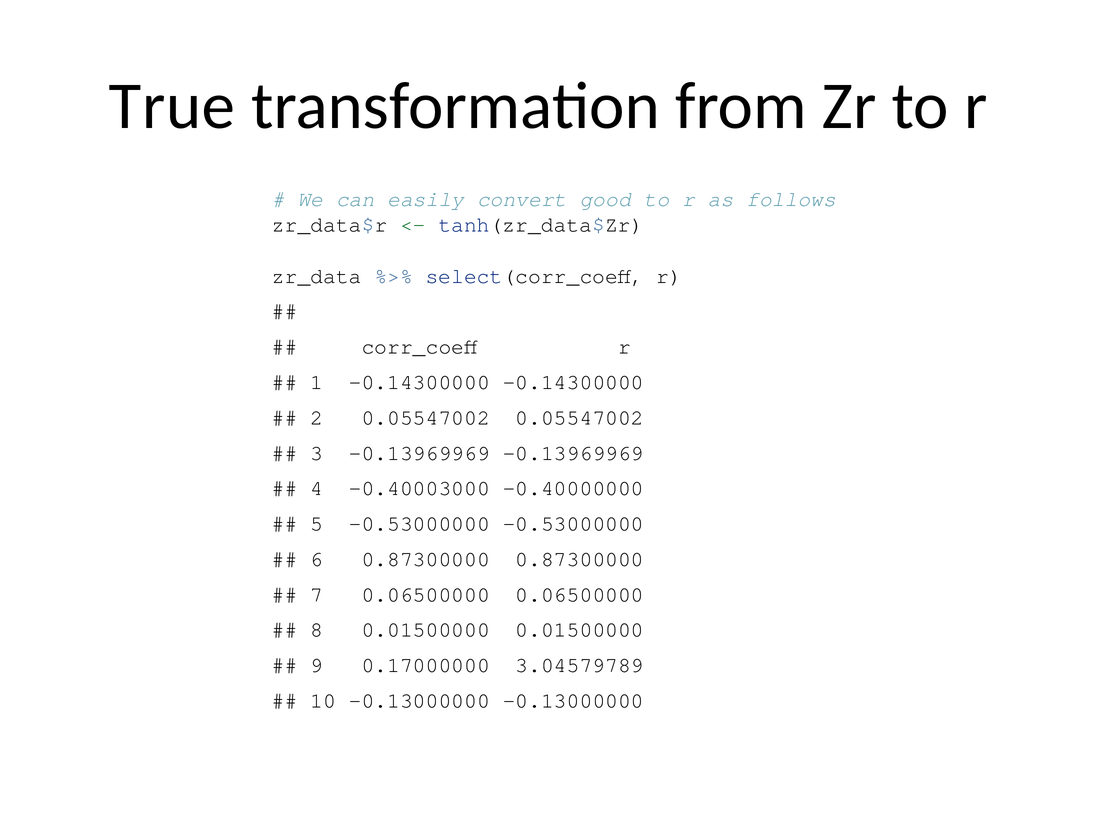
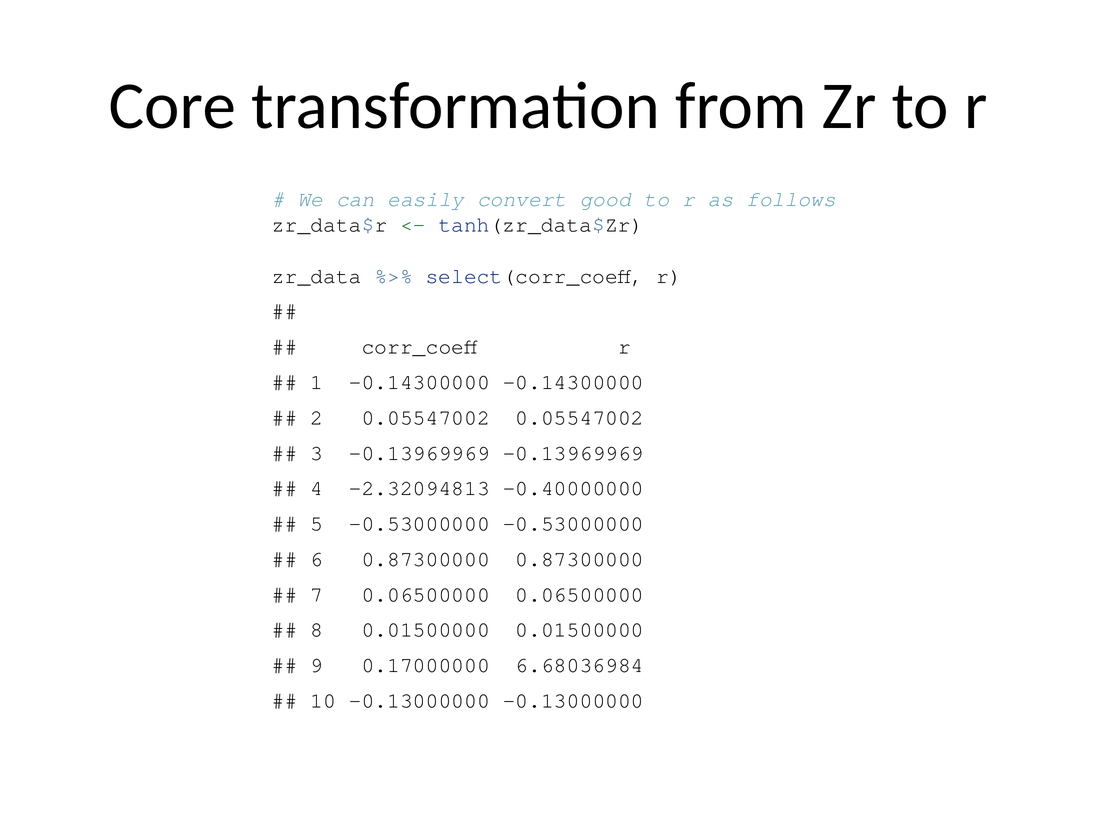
True: True -> Core
-0.40003000: -0.40003000 -> -2.32094813
3.04579789: 3.04579789 -> 6.68036984
